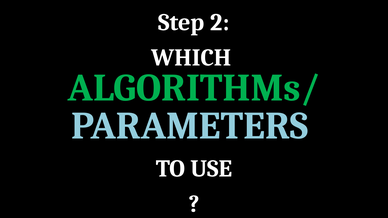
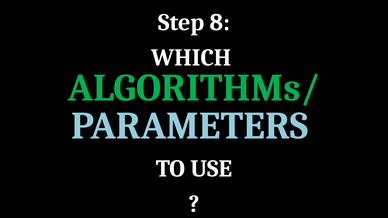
2: 2 -> 8
